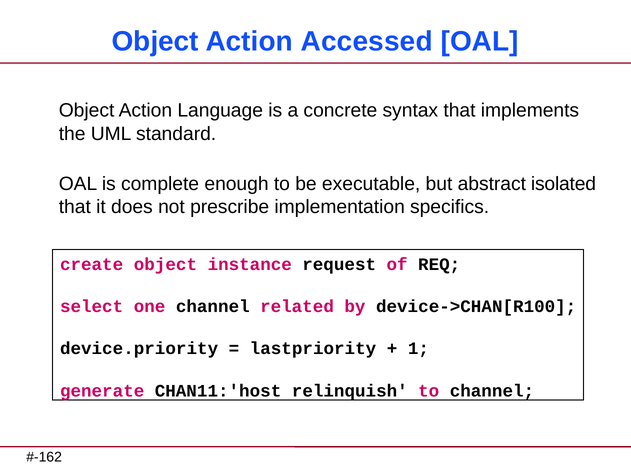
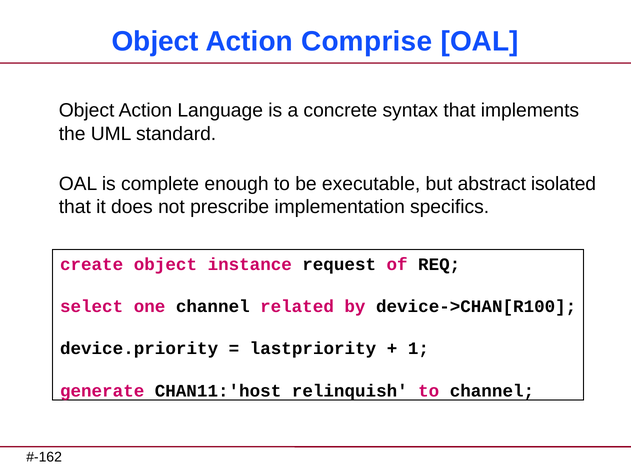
Accessed: Accessed -> Comprise
